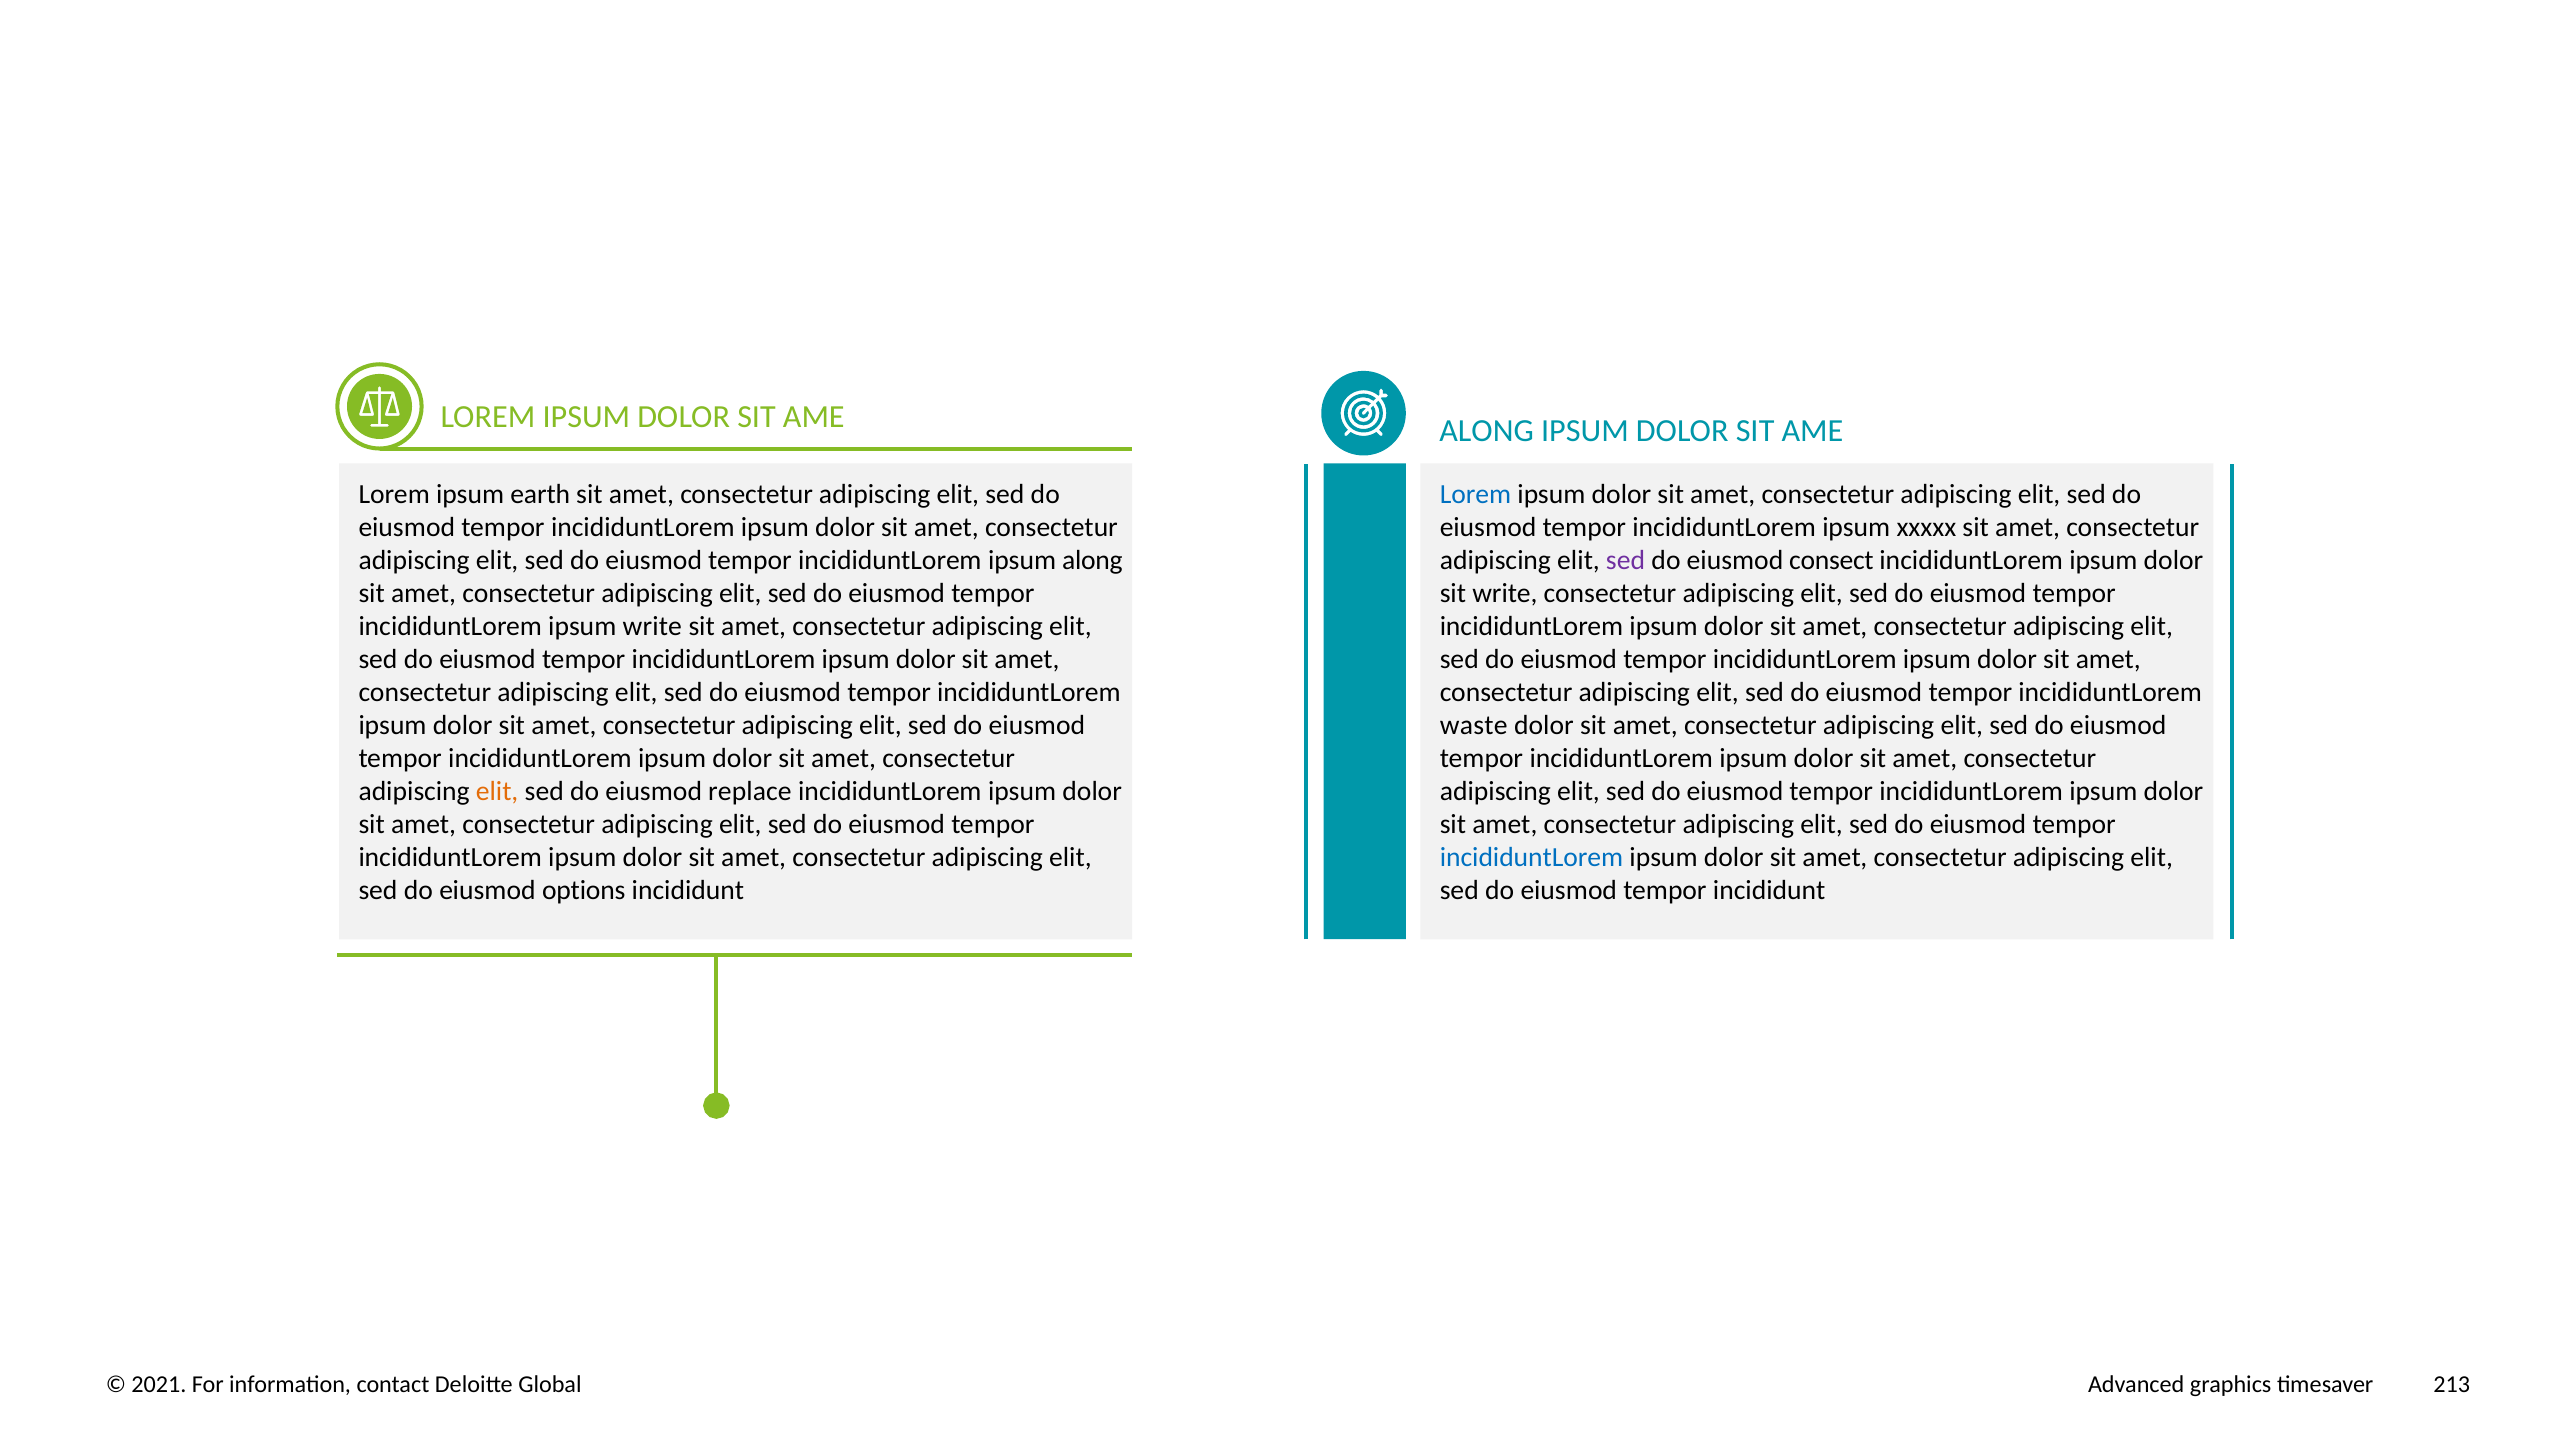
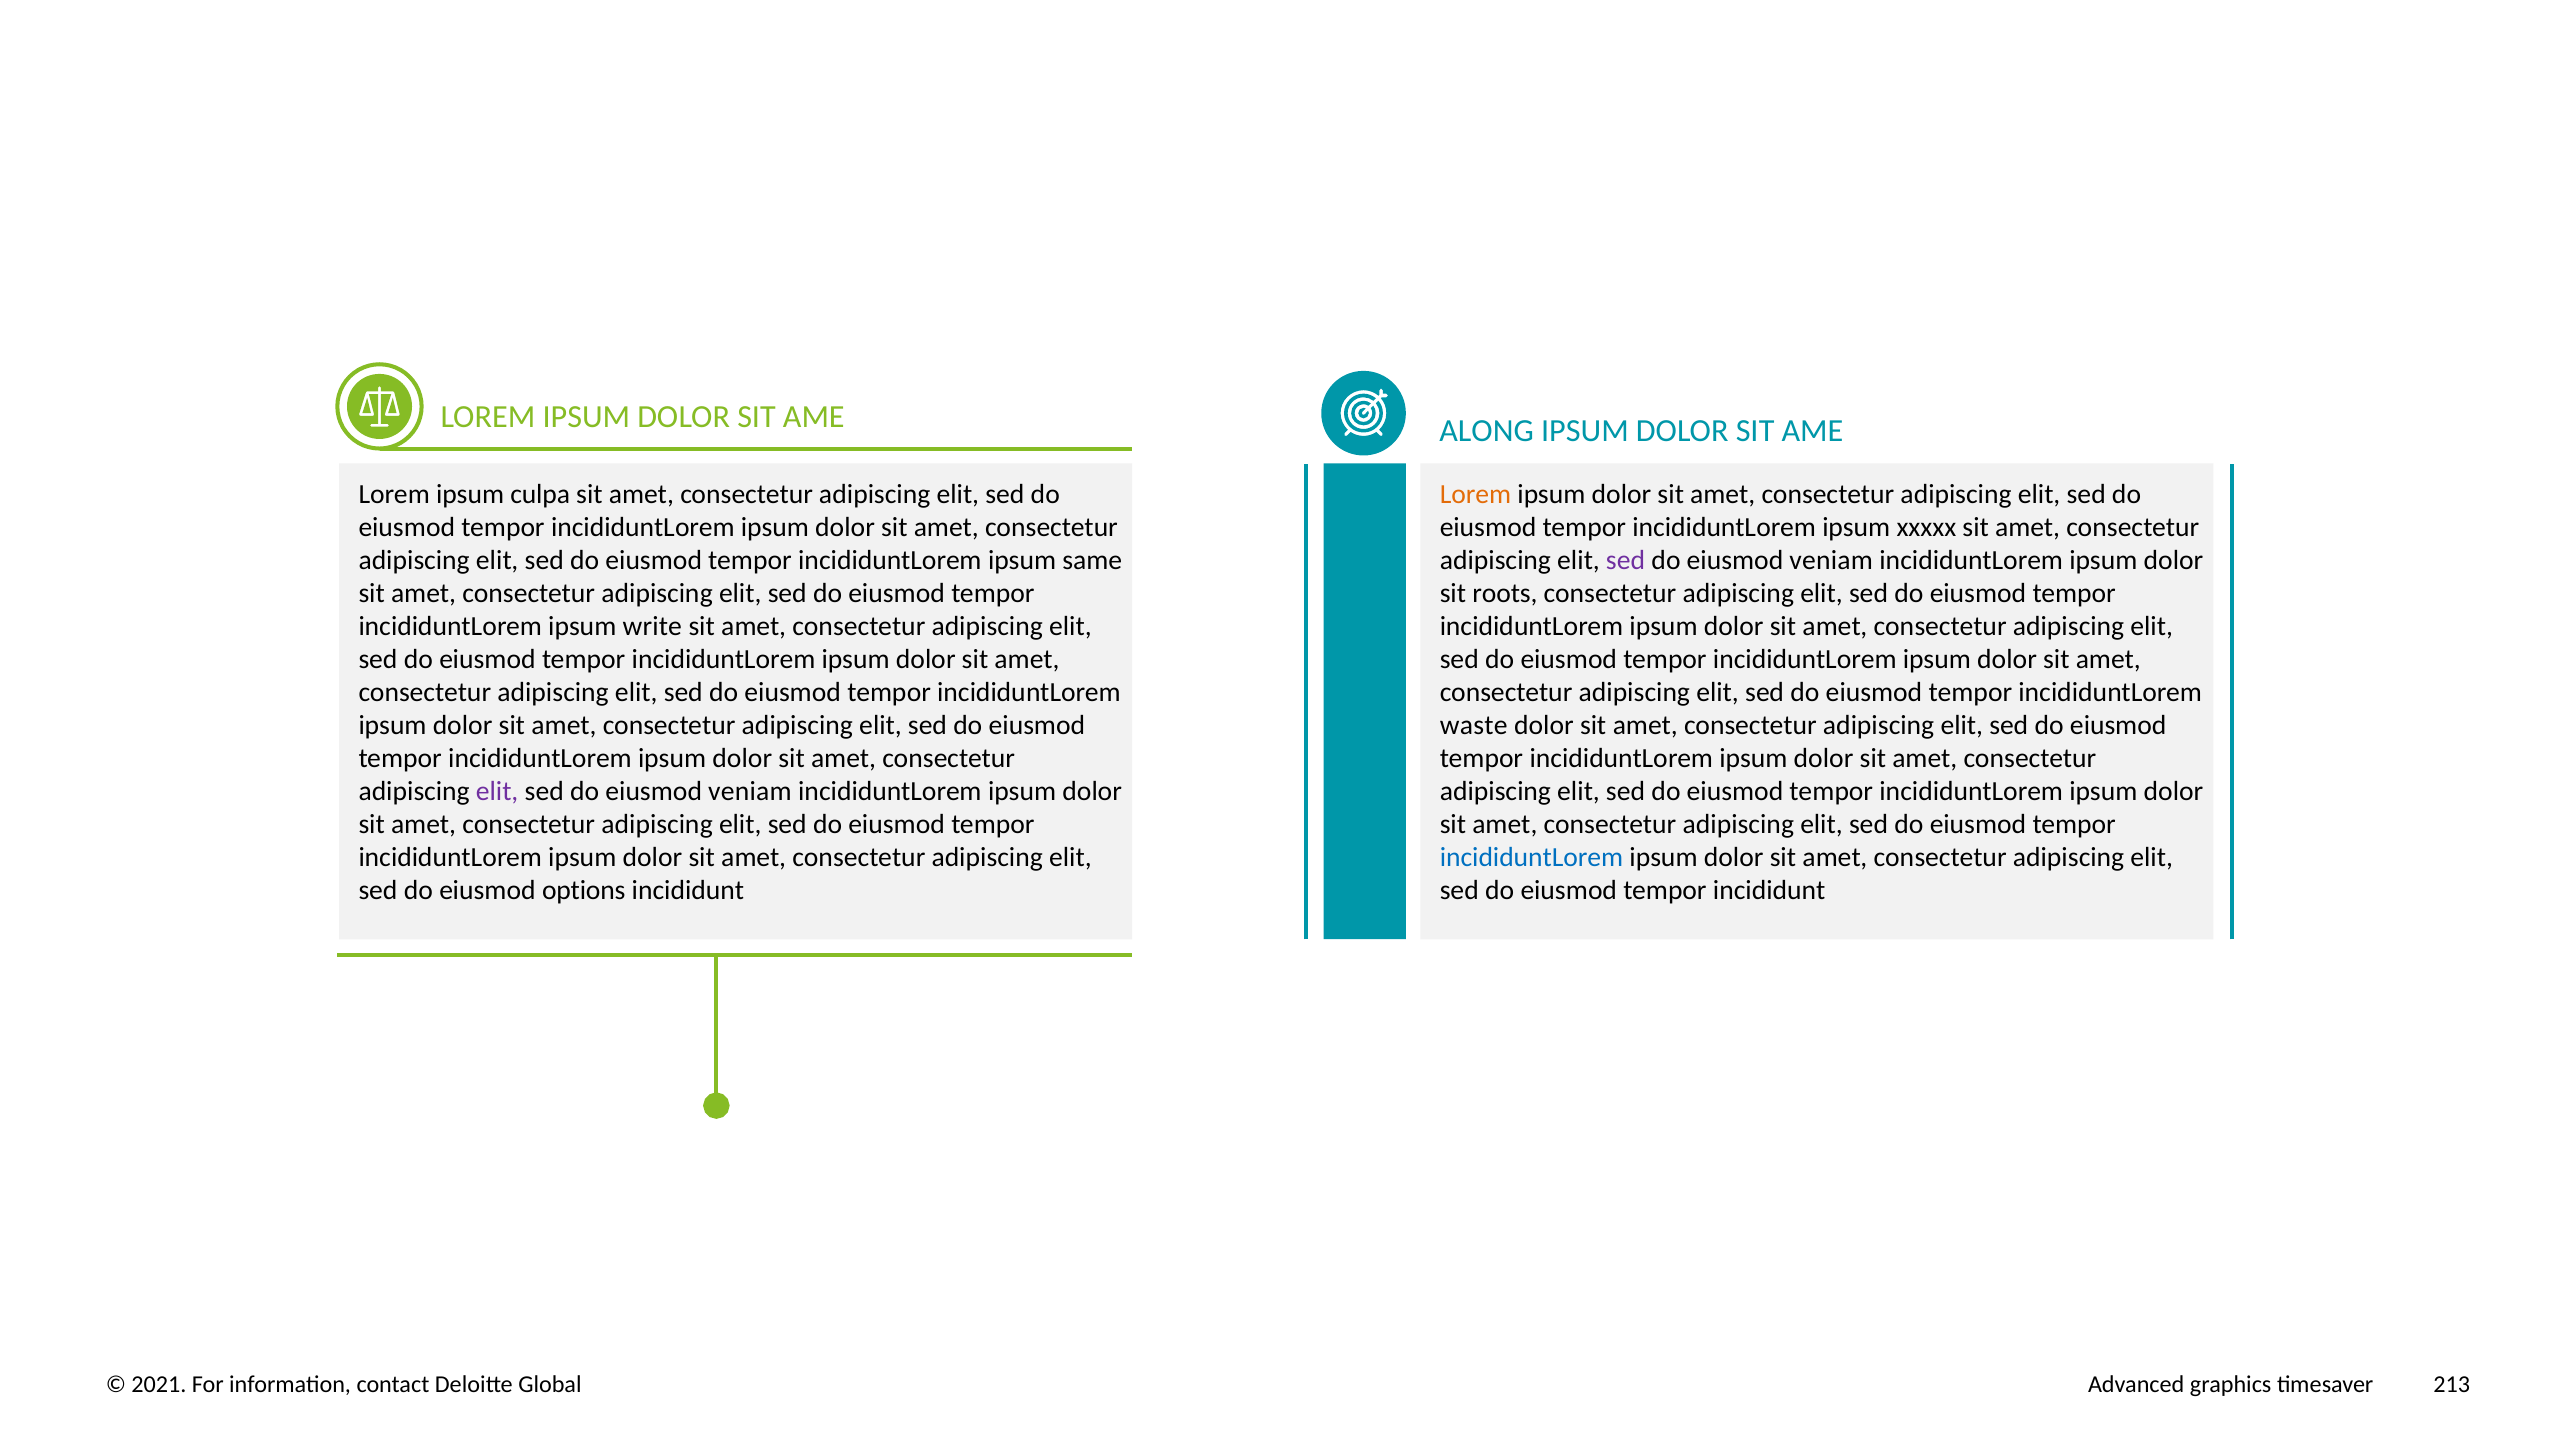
earth: earth -> culpa
Lorem at (1476, 495) colour: blue -> orange
ipsum along: along -> same
consect at (1831, 561): consect -> veniam
sit write: write -> roots
elit at (497, 792) colour: orange -> purple
replace at (750, 792): replace -> veniam
